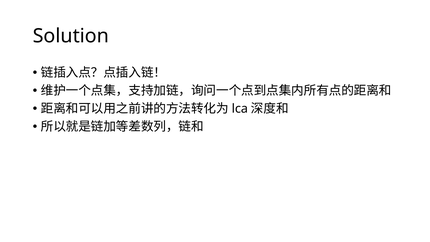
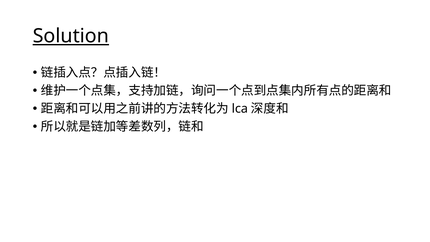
Solution underline: none -> present
